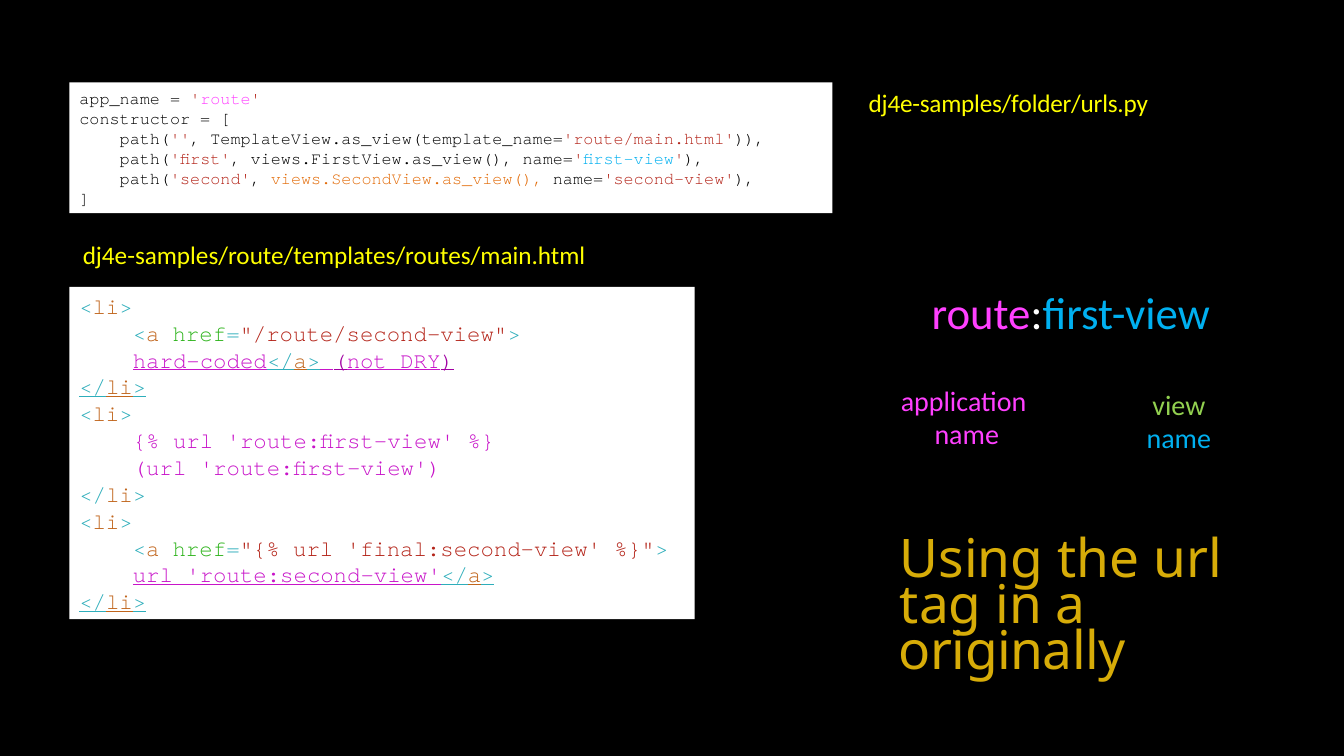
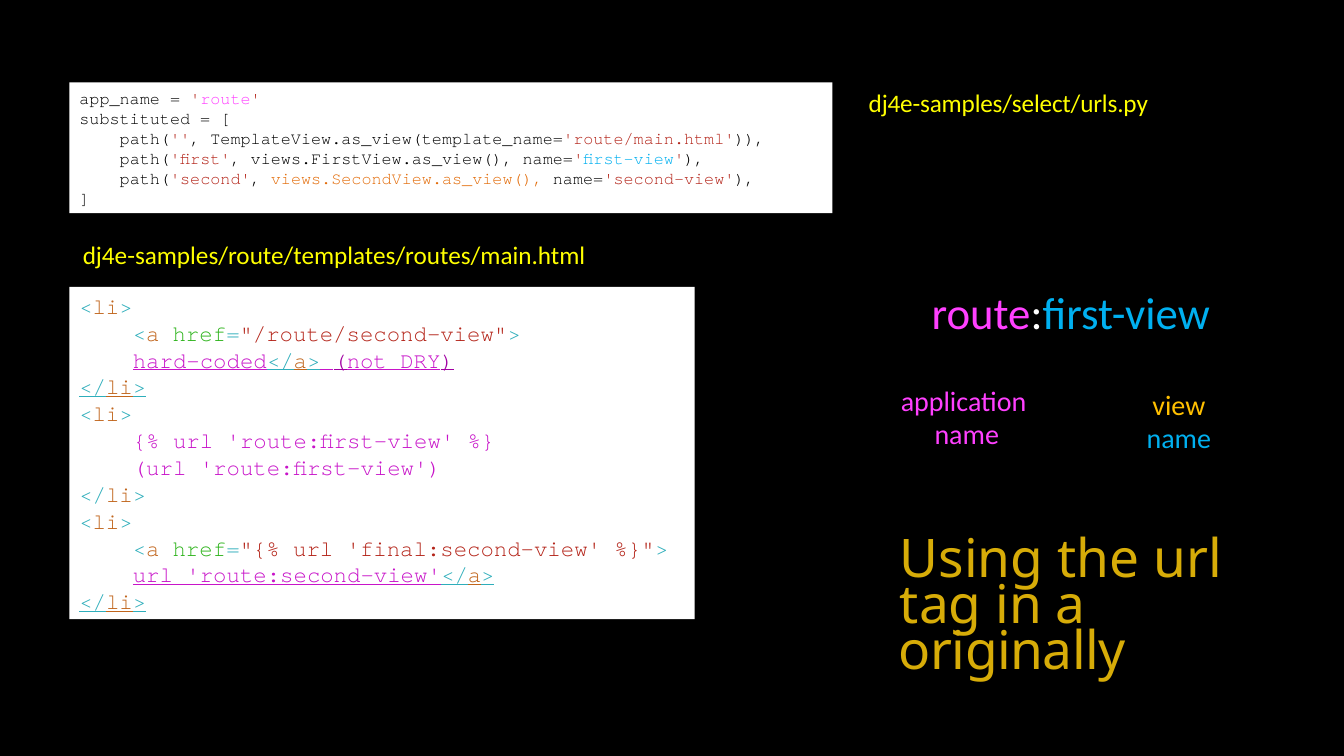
dj4e-samples/folder/urls.py: dj4e-samples/folder/urls.py -> dj4e-samples/select/urls.py
constructor: constructor -> substituted
view colour: light green -> yellow
